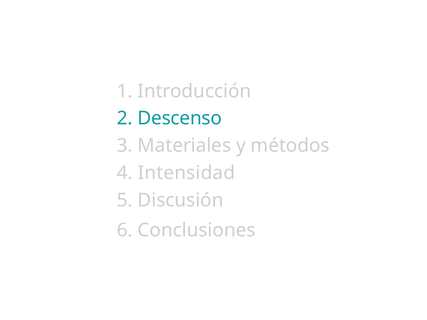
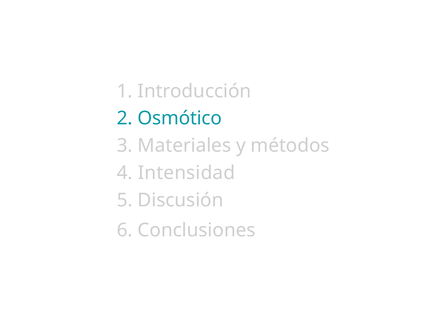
Descenso: Descenso -> Osmótico
